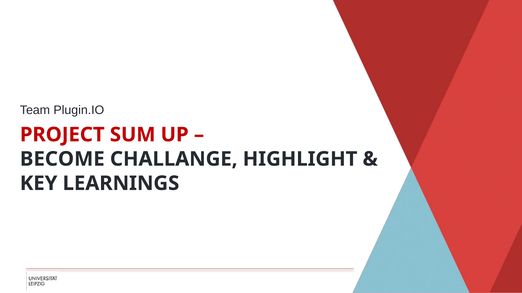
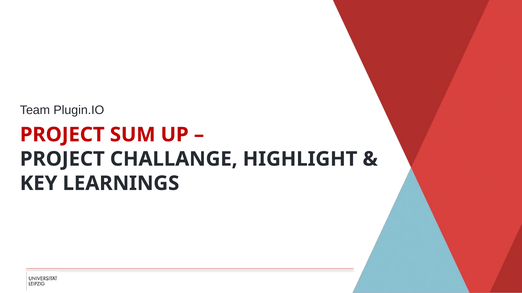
BECOME at (62, 159): BECOME -> PROJECT
